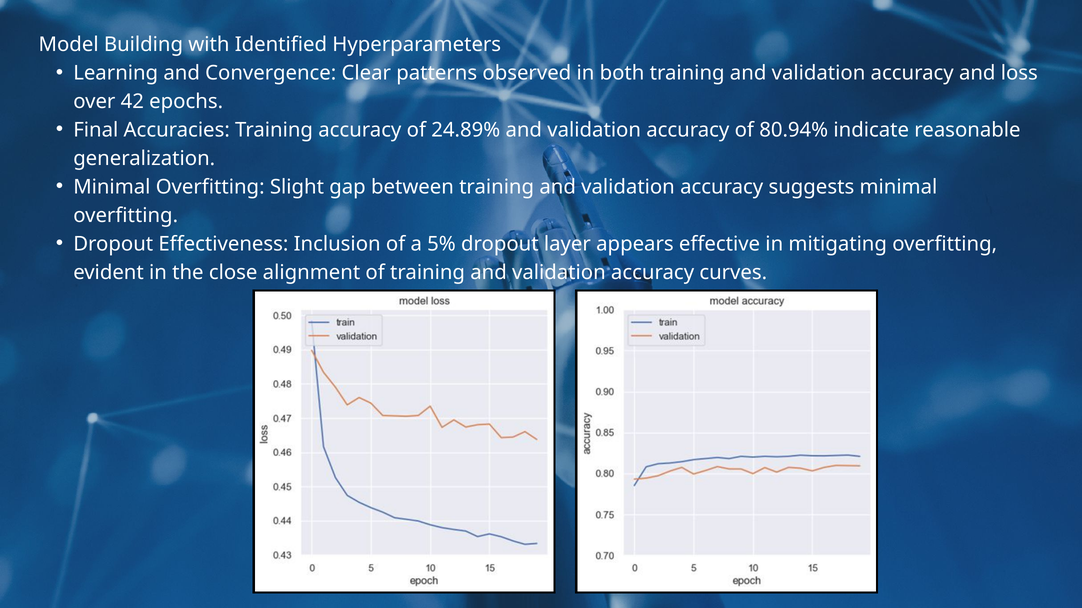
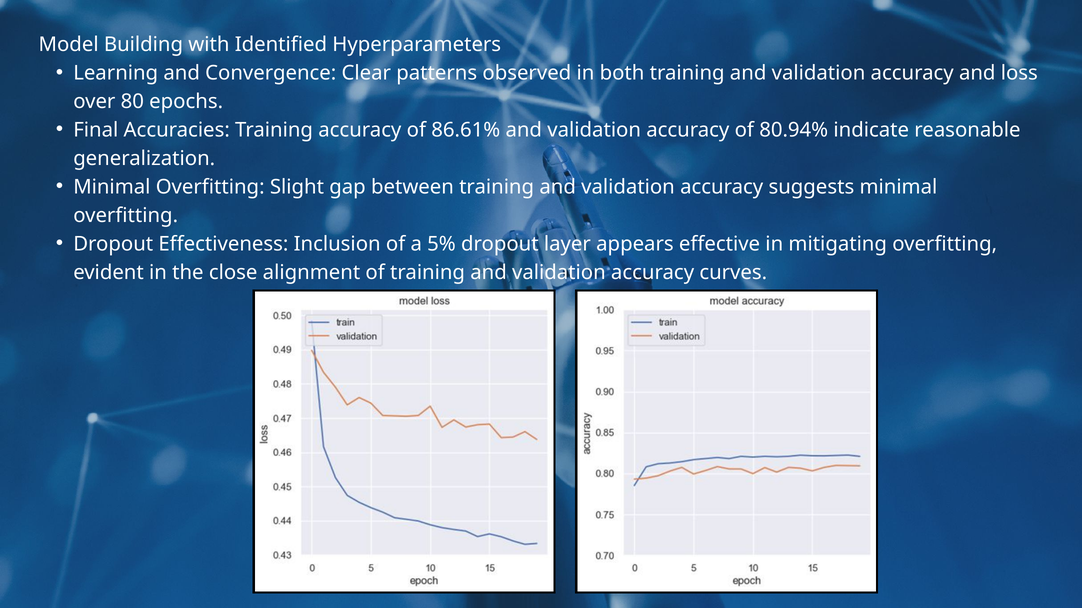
42: 42 -> 80
24.89%: 24.89% -> 86.61%
